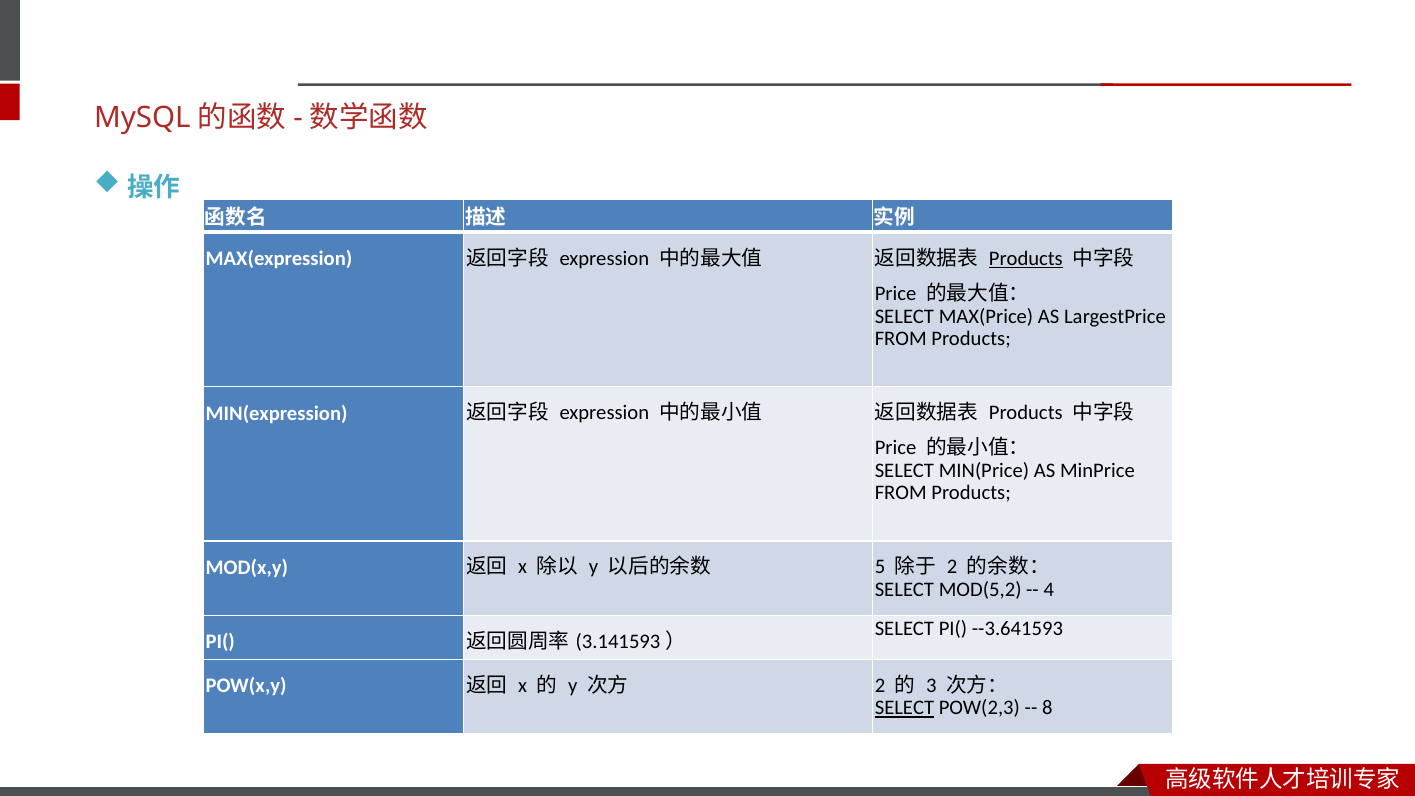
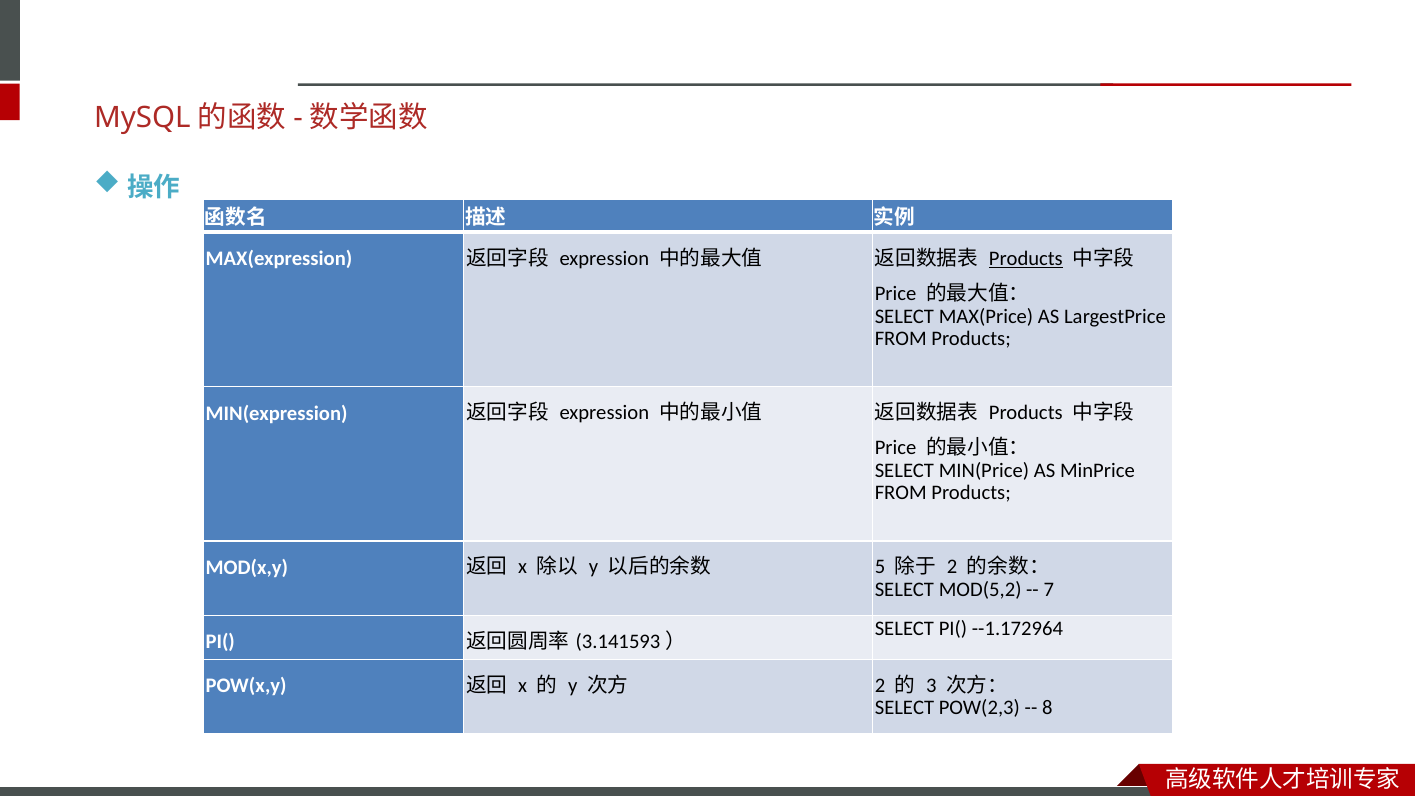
4: 4 -> 7
--3.641593: --3.641593 -> --1.172964
SELECT at (904, 708) underline: present -> none
